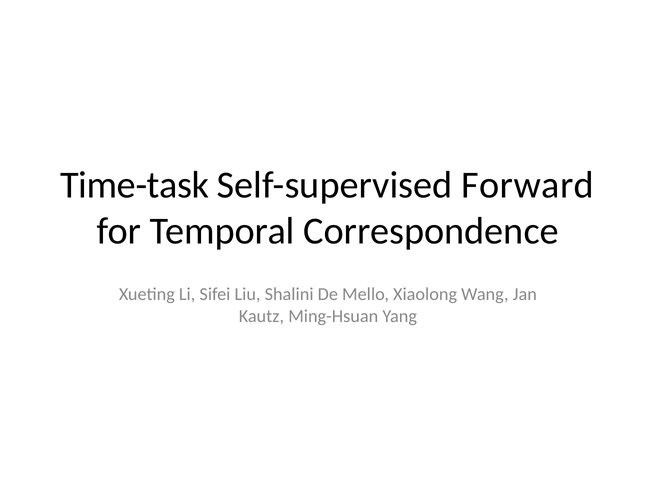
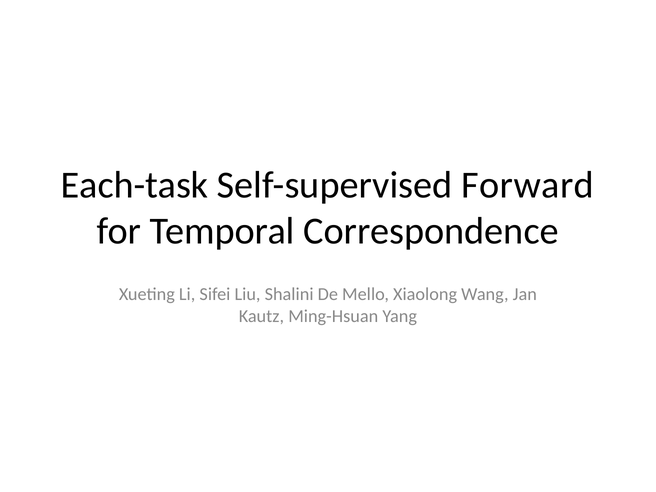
Time-task: Time-task -> Each-task
